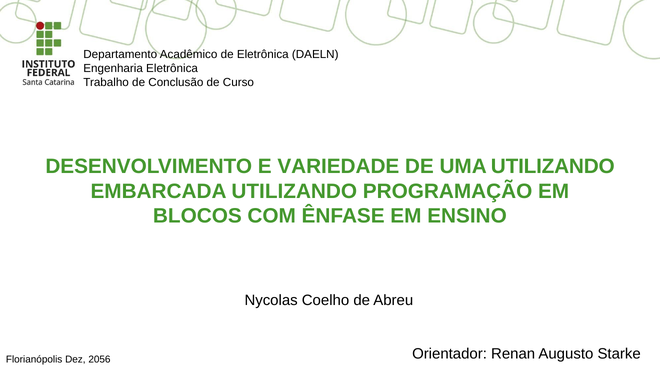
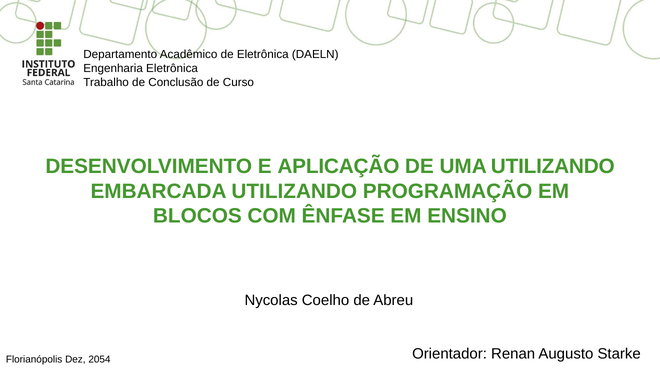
VARIEDADE: VARIEDADE -> APLICAÇÃO
2056: 2056 -> 2054
